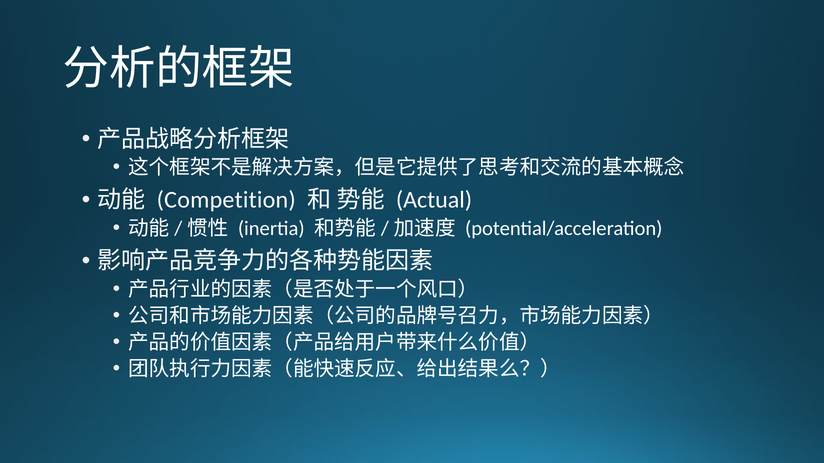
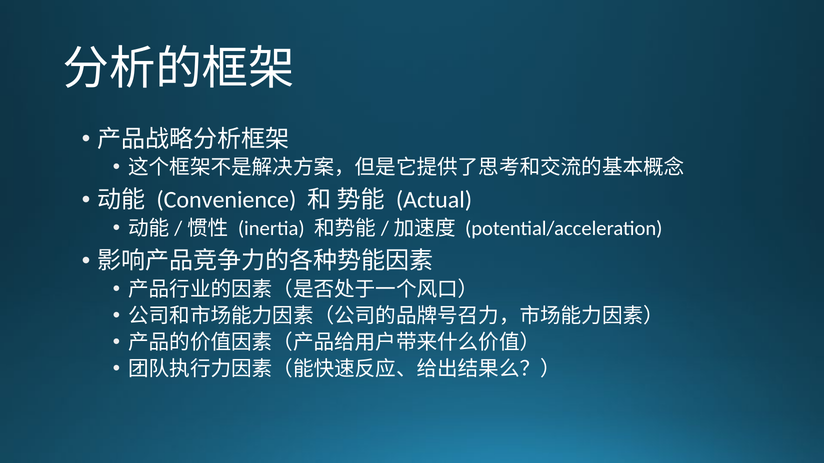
Competition: Competition -> Convenience
